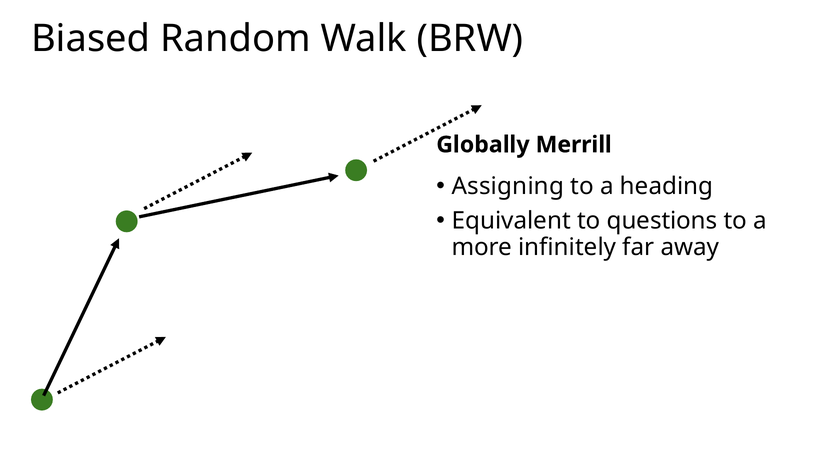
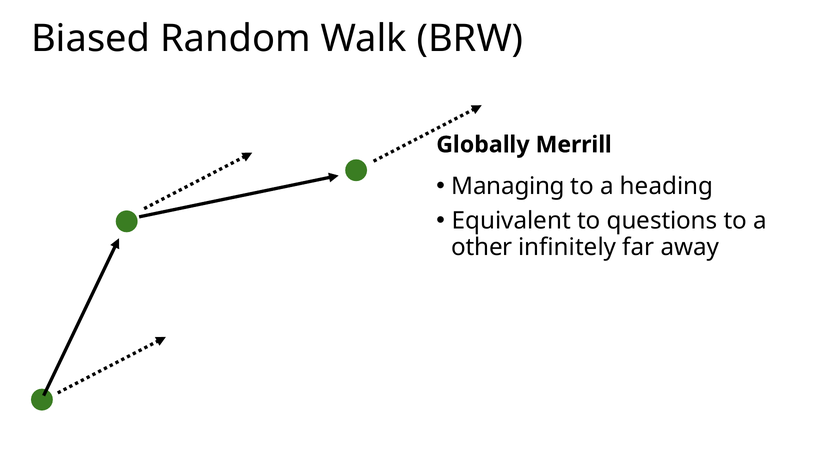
Assigning: Assigning -> Managing
more: more -> other
